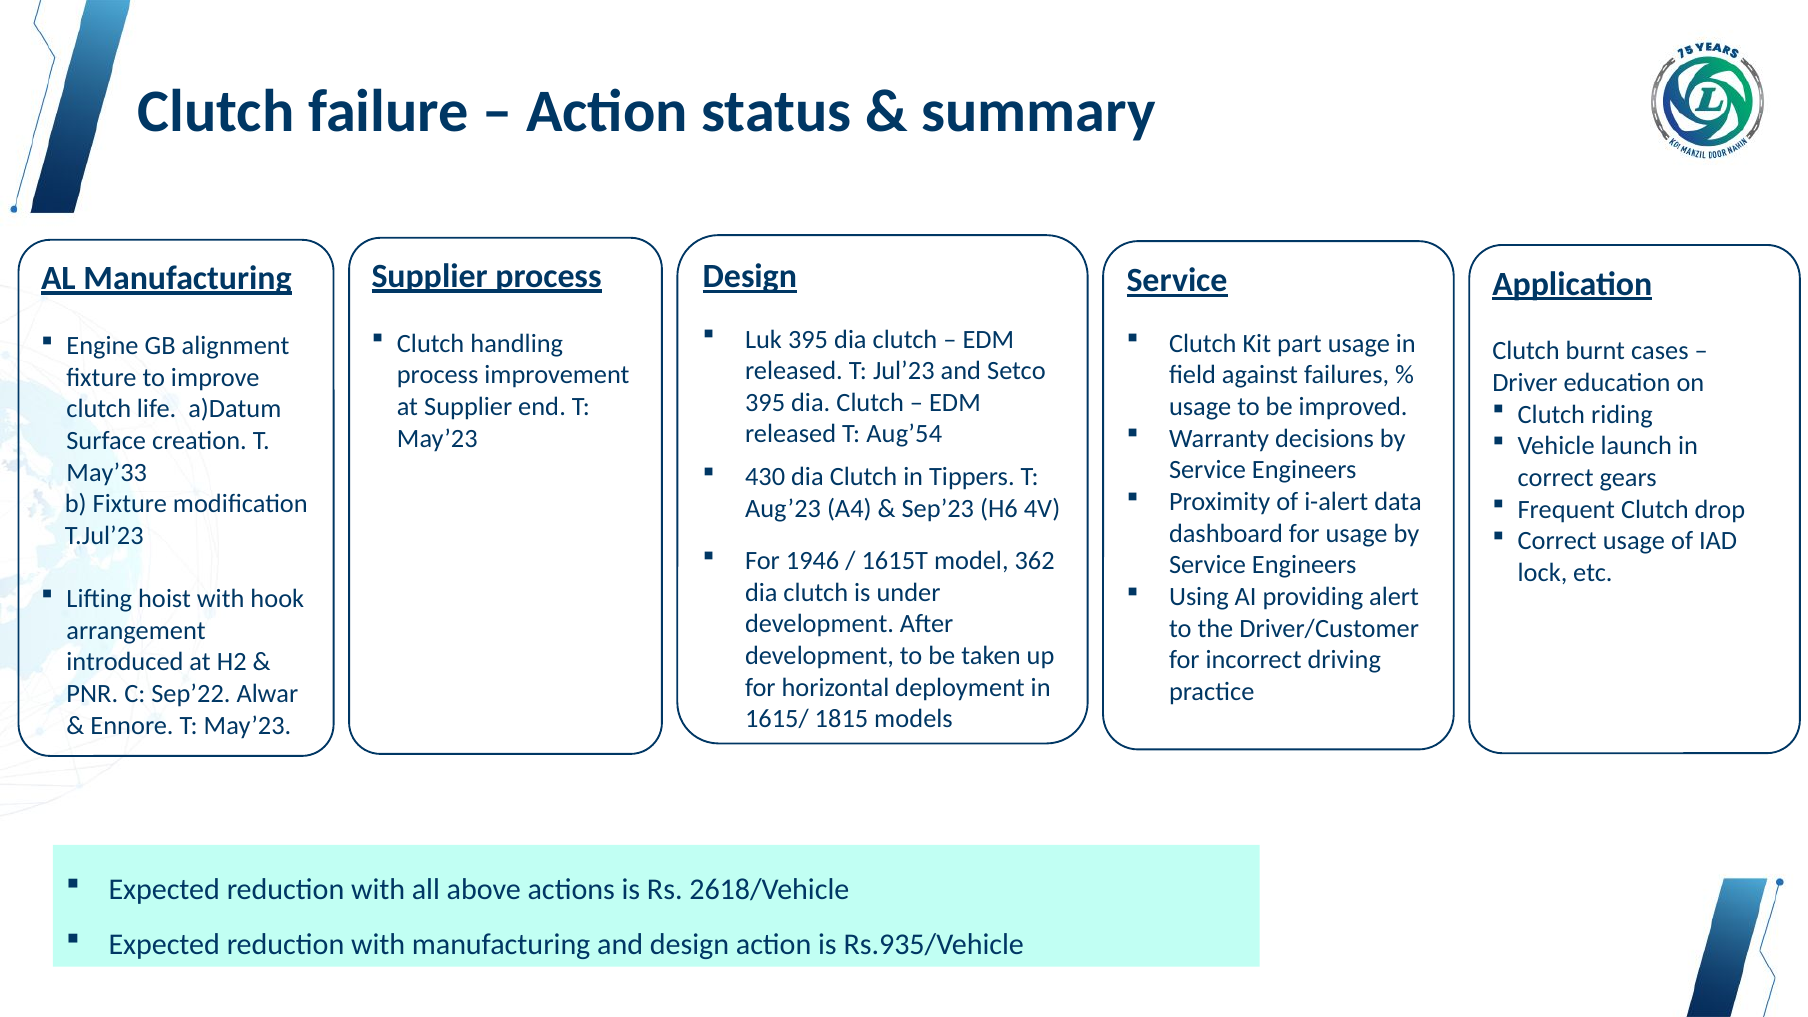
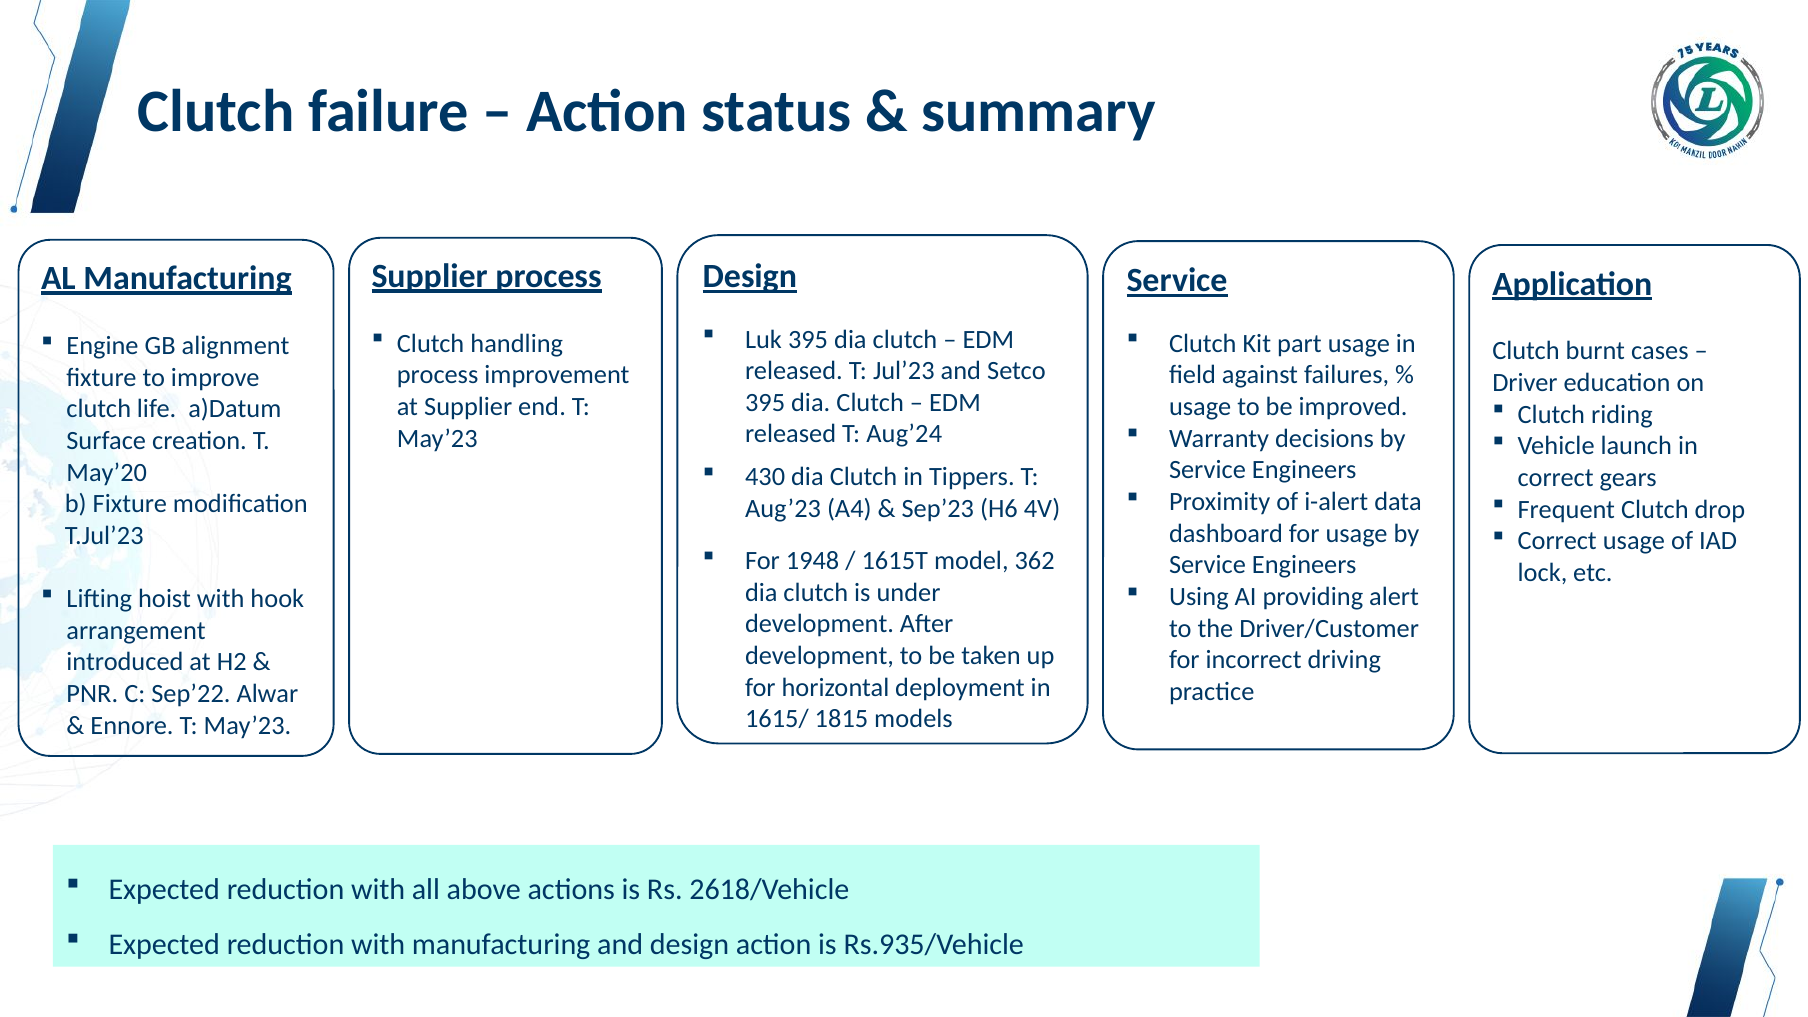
Aug’54: Aug’54 -> Aug’24
May’33: May’33 -> May’20
1946: 1946 -> 1948
